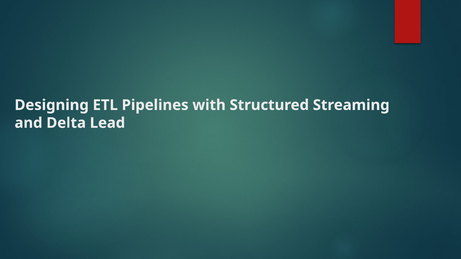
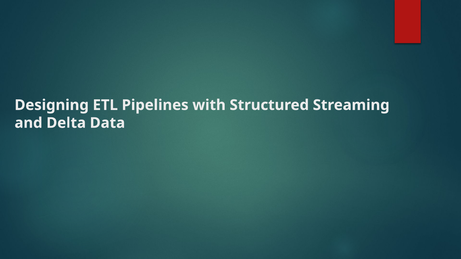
Lead: Lead -> Data
